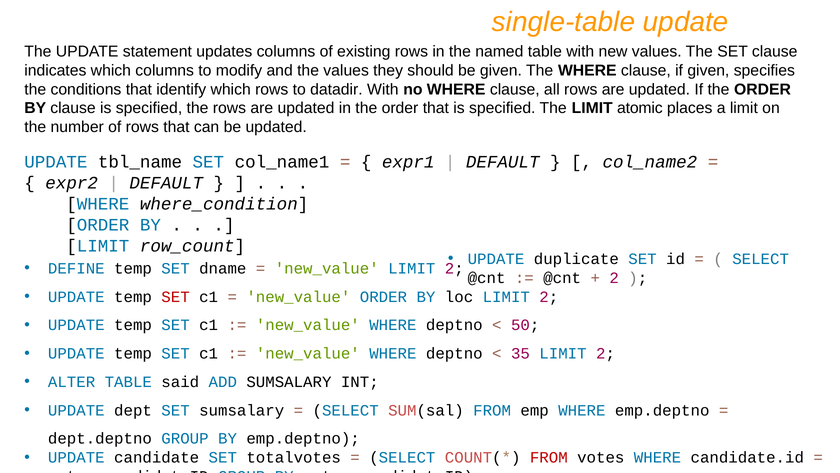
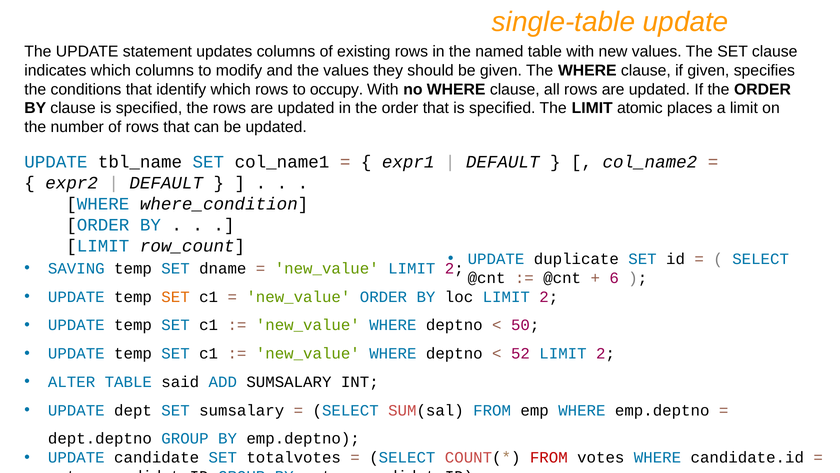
datadir: datadir -> occupy
DEFINE: DEFINE -> SAVING
2 at (614, 278): 2 -> 6
SET at (176, 297) colour: red -> orange
35: 35 -> 52
